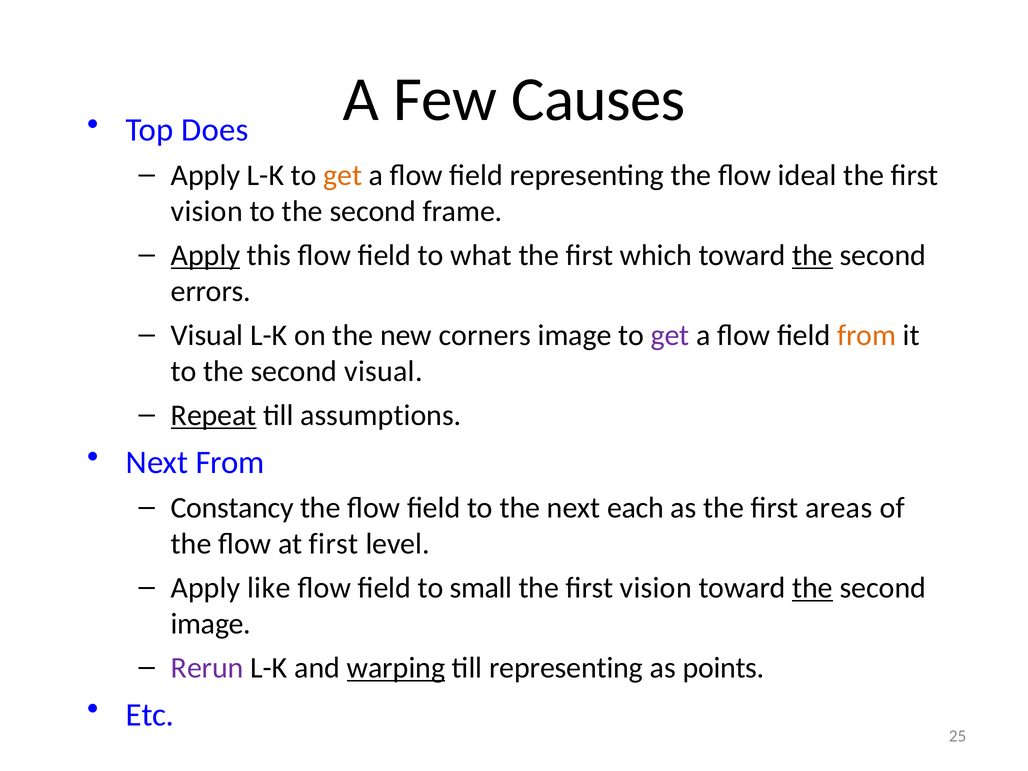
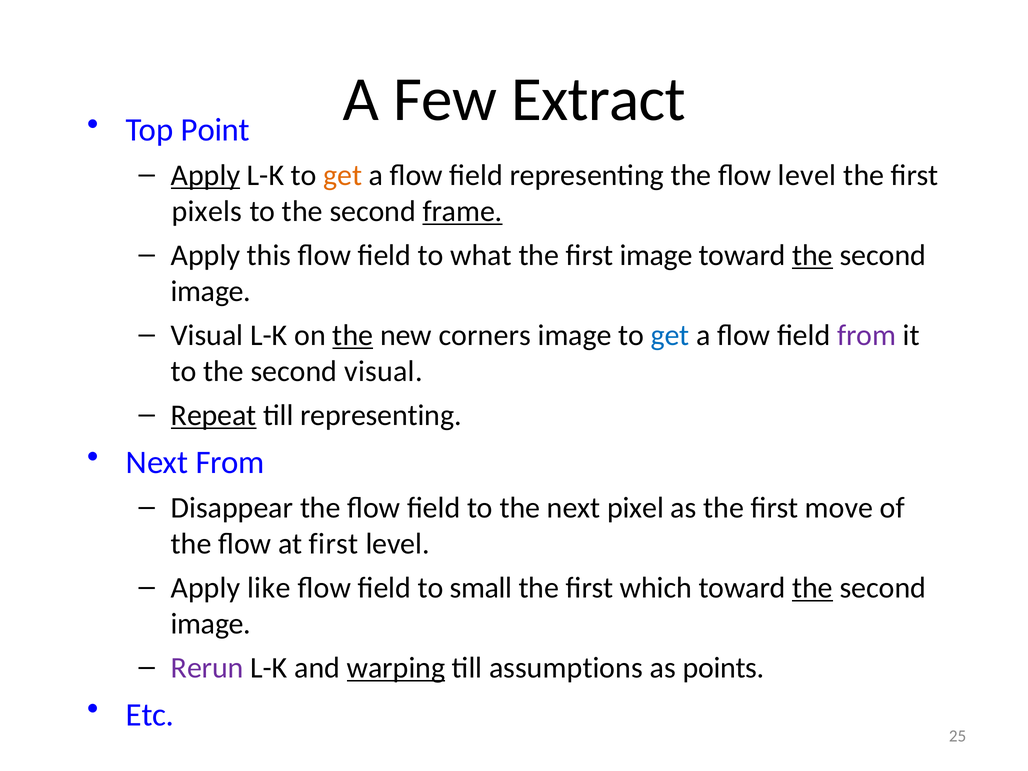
Causes: Causes -> Extract
Does: Does -> Point
Apply at (206, 175) underline: none -> present
flow ideal: ideal -> level
vision at (207, 211): vision -> pixels
frame underline: none -> present
Apply at (206, 255) underline: present -> none
first which: which -> image
errors at (211, 291): errors -> image
the at (353, 335) underline: none -> present
get at (670, 335) colour: purple -> blue
from at (867, 335) colour: orange -> purple
till assumptions: assumptions -> representing
Constancy: Constancy -> Disappear
each: each -> pixel
areas: areas -> move
vision at (656, 588): vision -> which
till representing: representing -> assumptions
